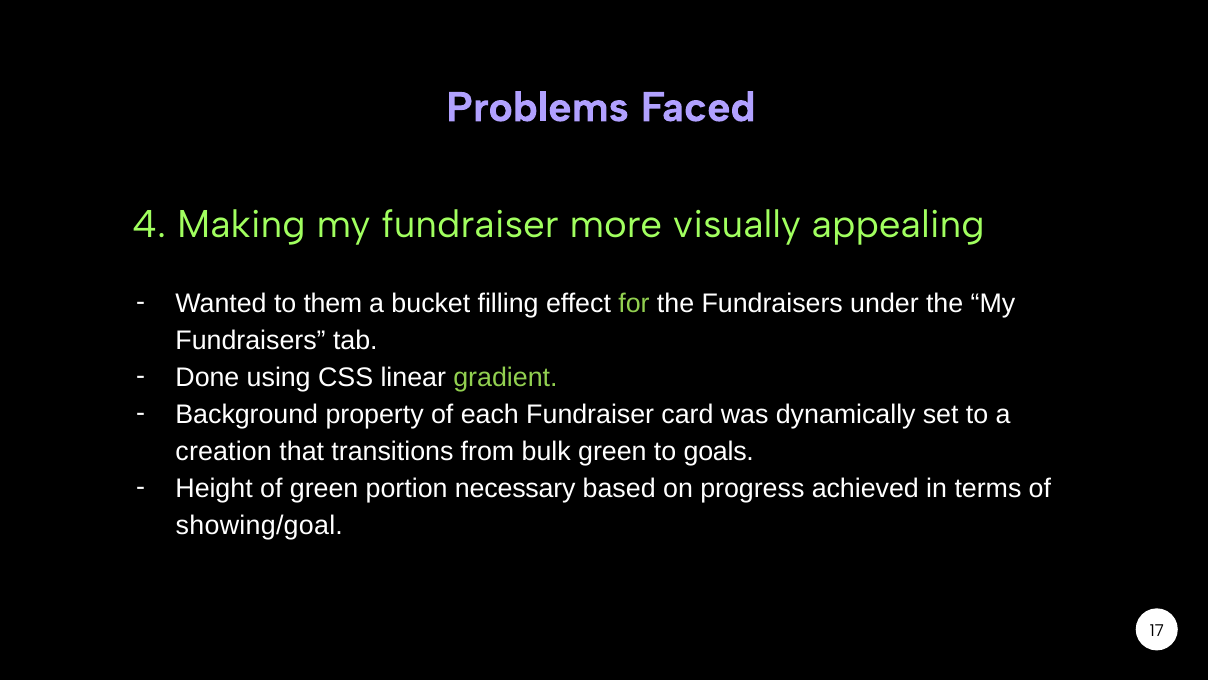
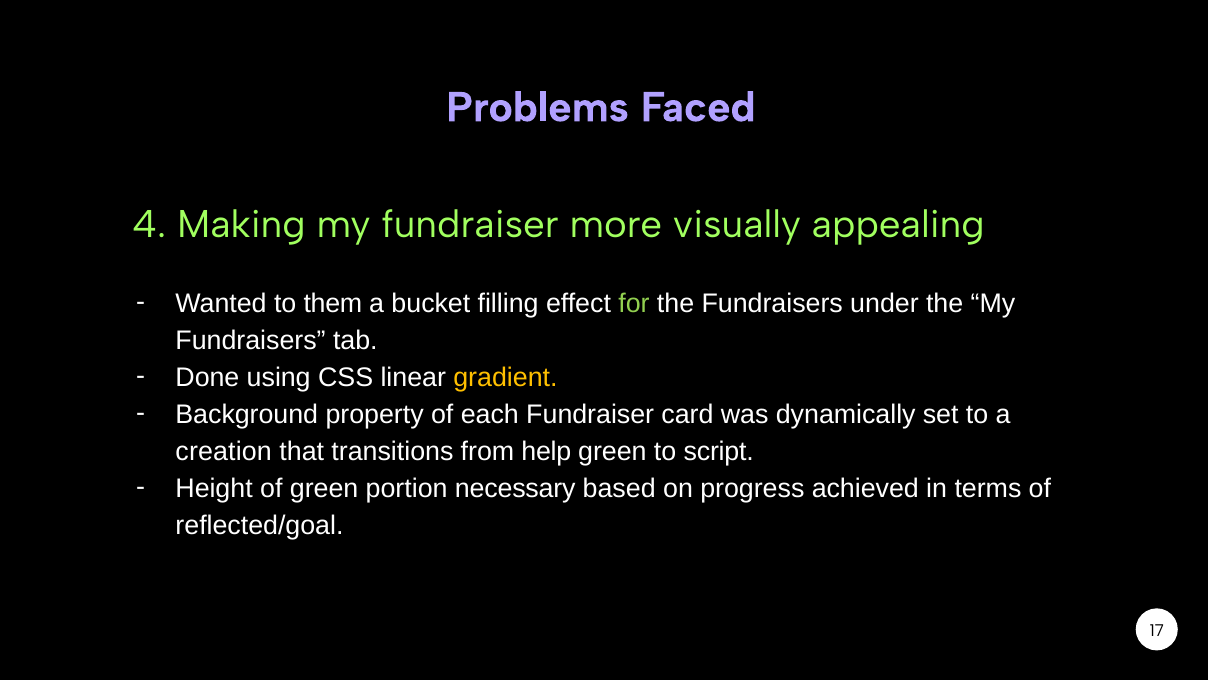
gradient colour: light green -> yellow
bulk: bulk -> help
goals: goals -> script
showing/goal: showing/goal -> reflected/goal
